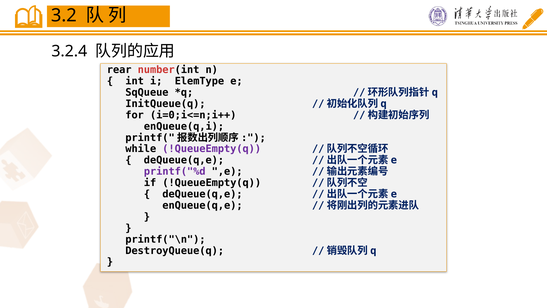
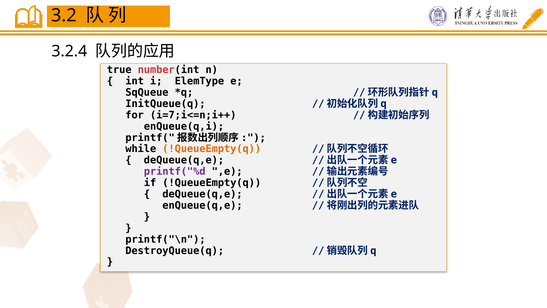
rear: rear -> true
i=0;i<=n;i++: i=0;i<=n;i++ -> i=7;i<=n;i++
!QueueEmpty(q at (212, 149) colour: purple -> orange
